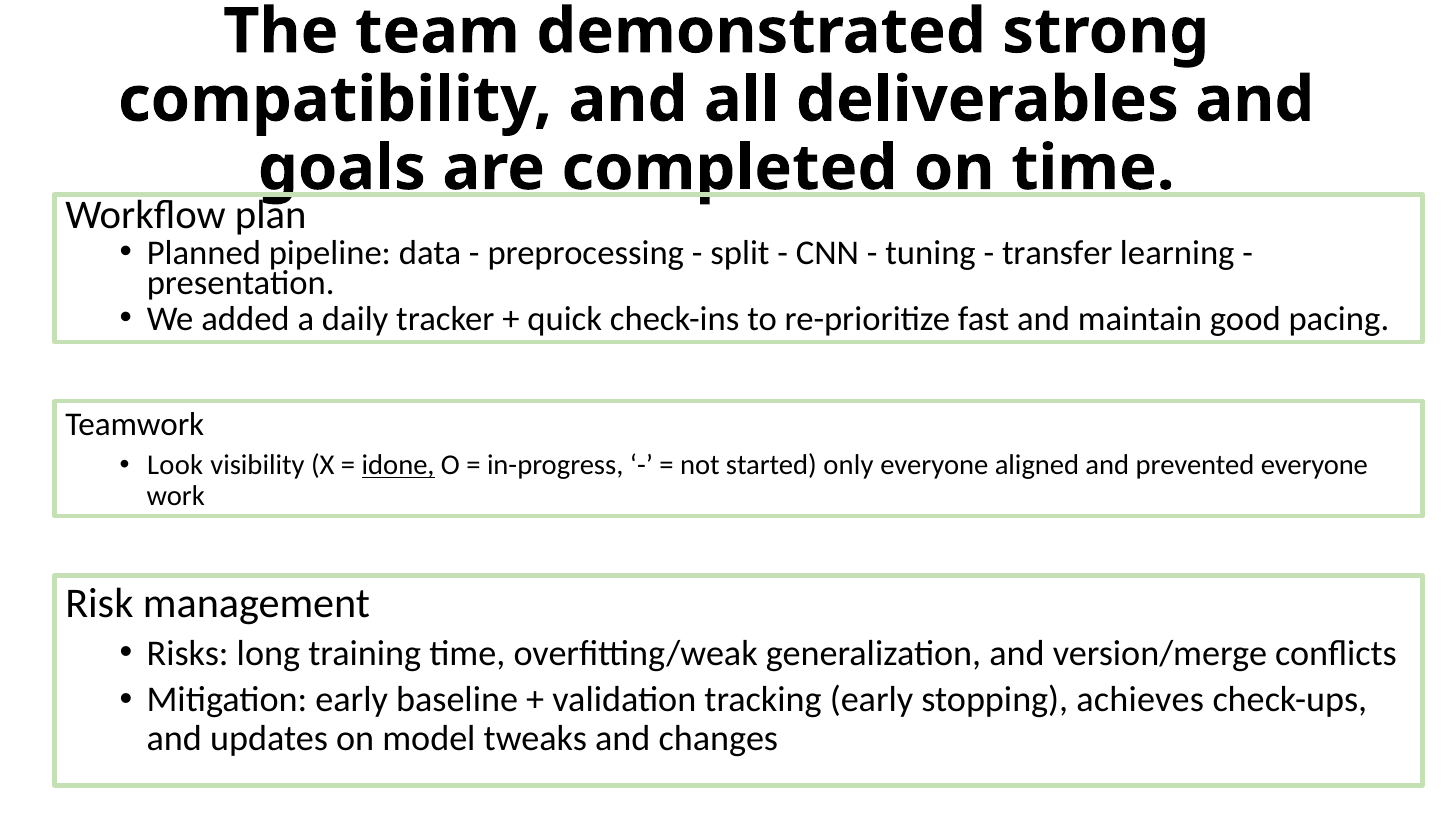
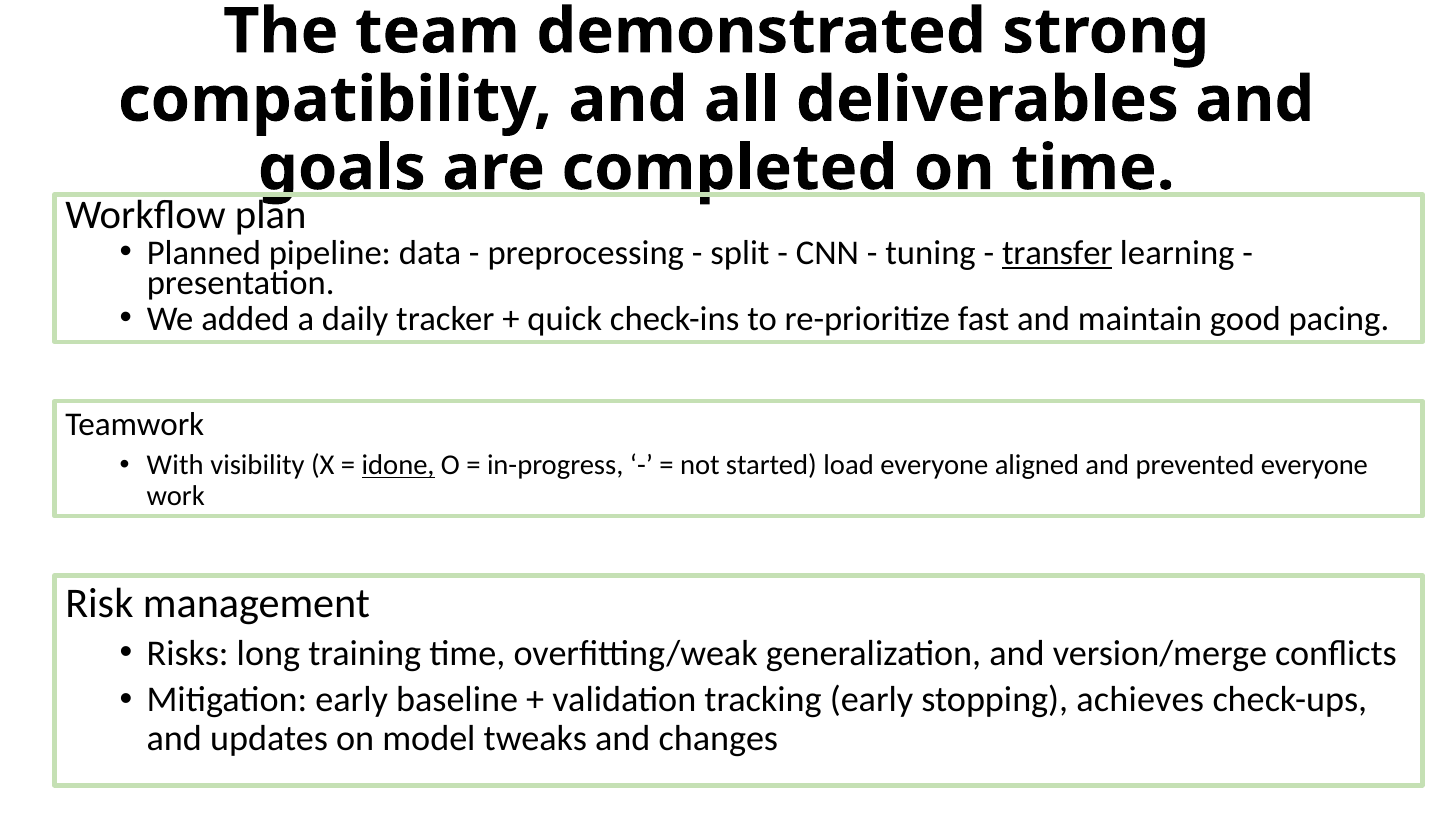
transfer underline: none -> present
Look: Look -> With
only: only -> load
